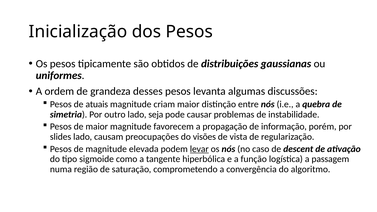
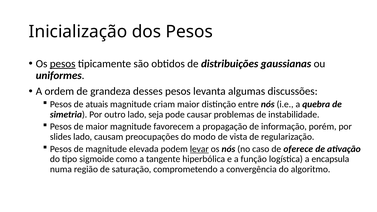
pesos at (63, 64) underline: none -> present
visões: visões -> modo
descent: descent -> oferece
passagem: passagem -> encapsula
